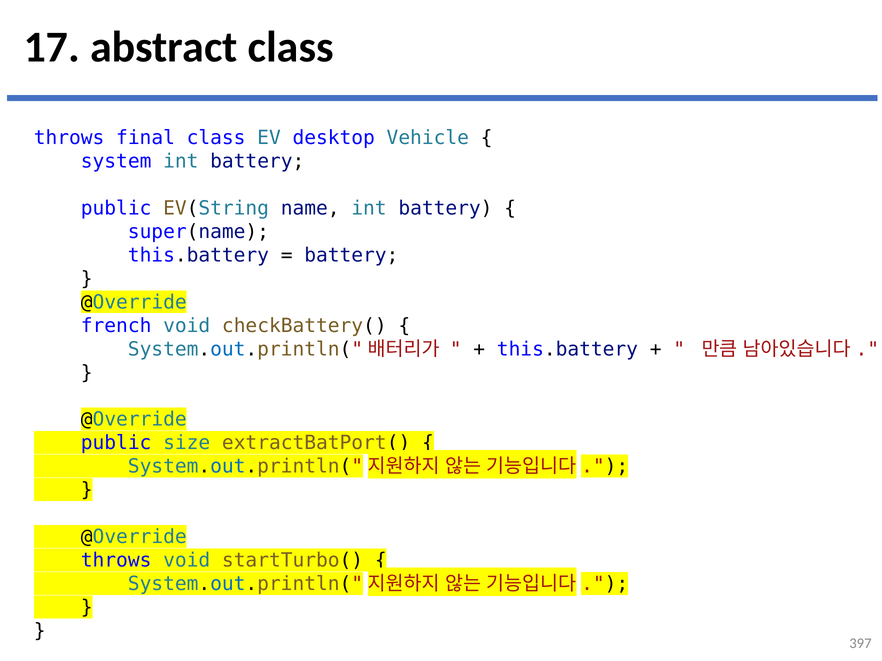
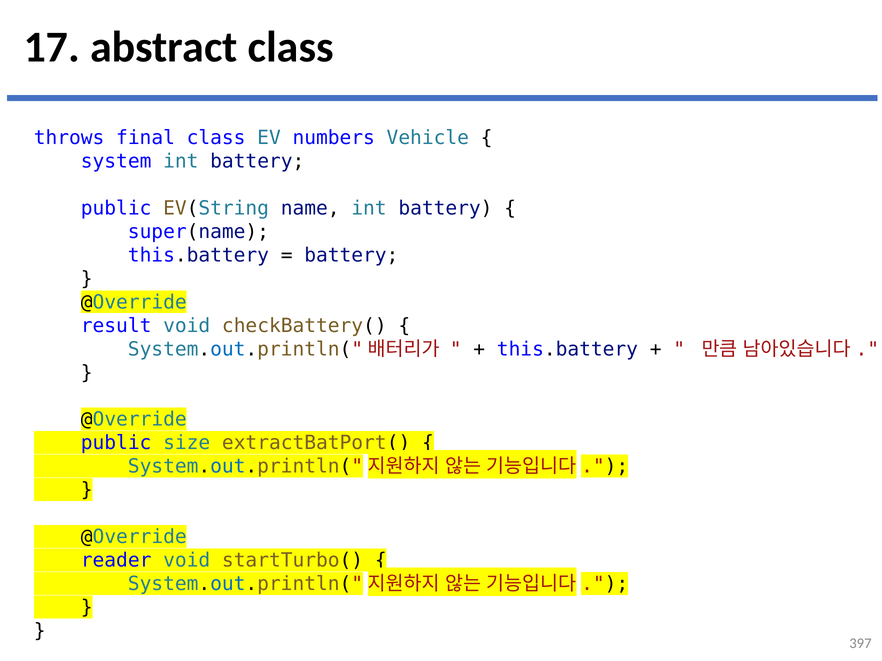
desktop: desktop -> numbers
french: french -> result
throws at (116, 561): throws -> reader
